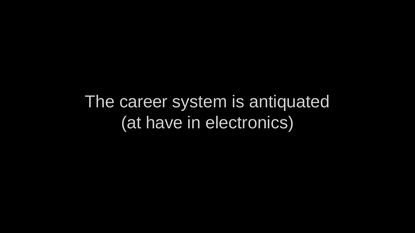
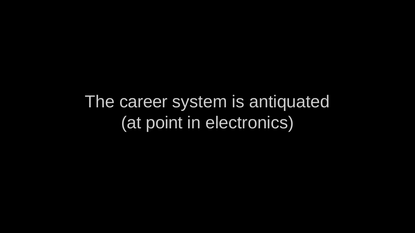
have: have -> point
